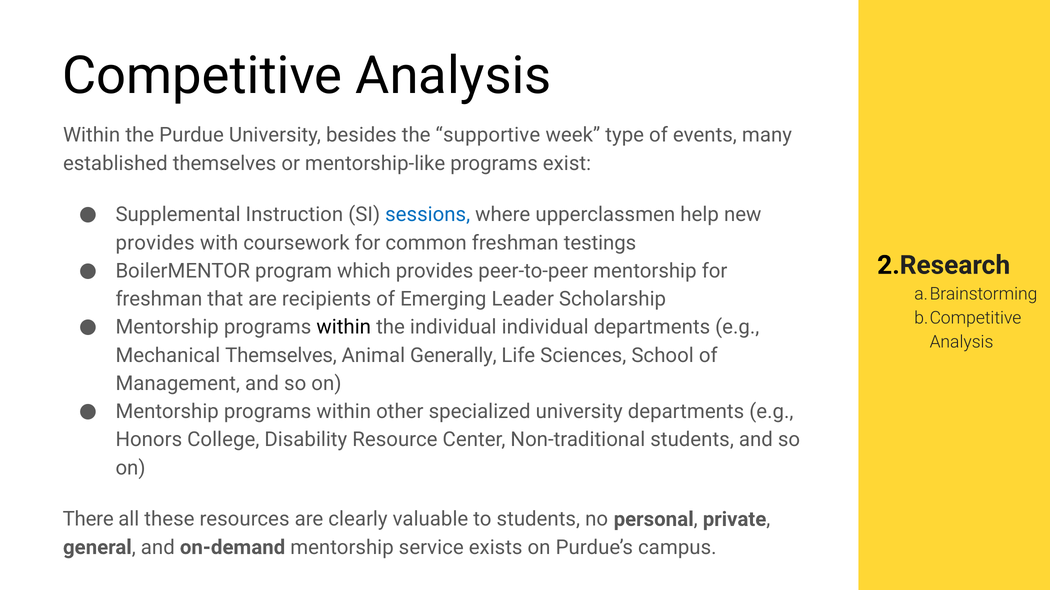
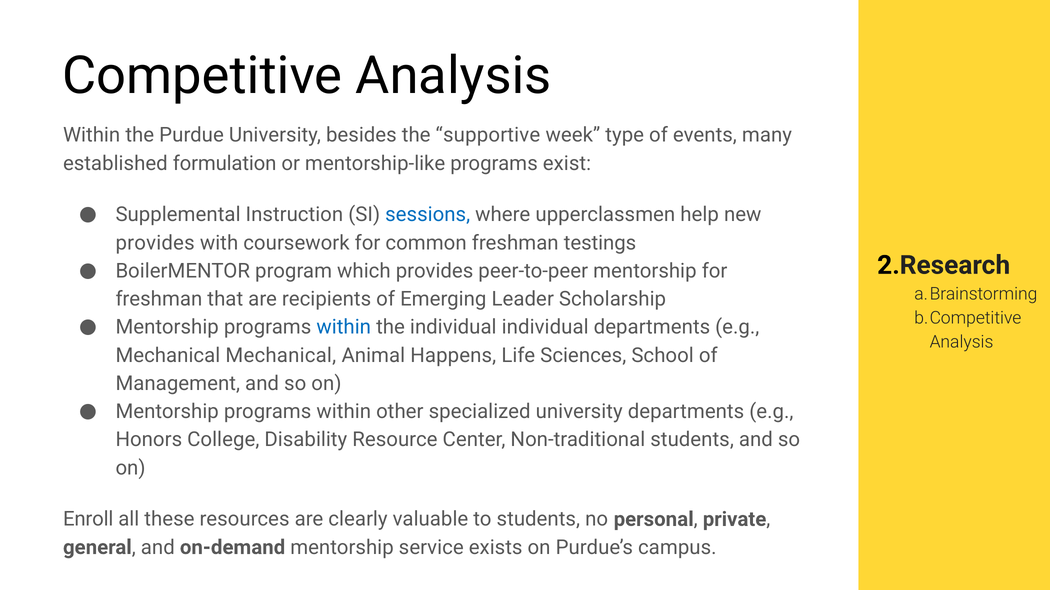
established themselves: themselves -> formulation
within at (344, 328) colour: black -> blue
Mechanical Themselves: Themselves -> Mechanical
Generally: Generally -> Happens
There: There -> Enroll
